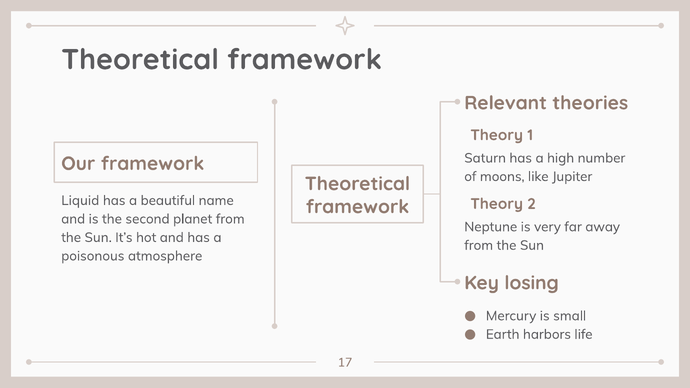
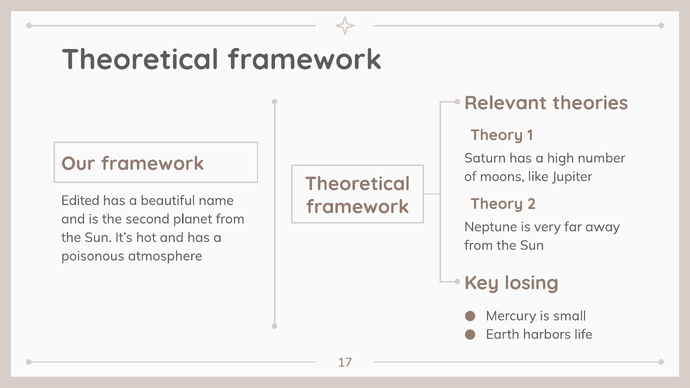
Liquid: Liquid -> Edited
